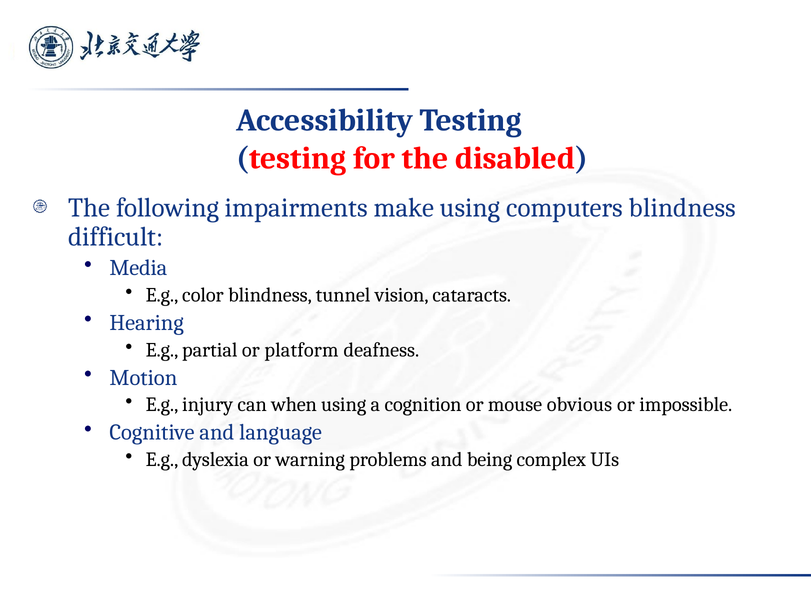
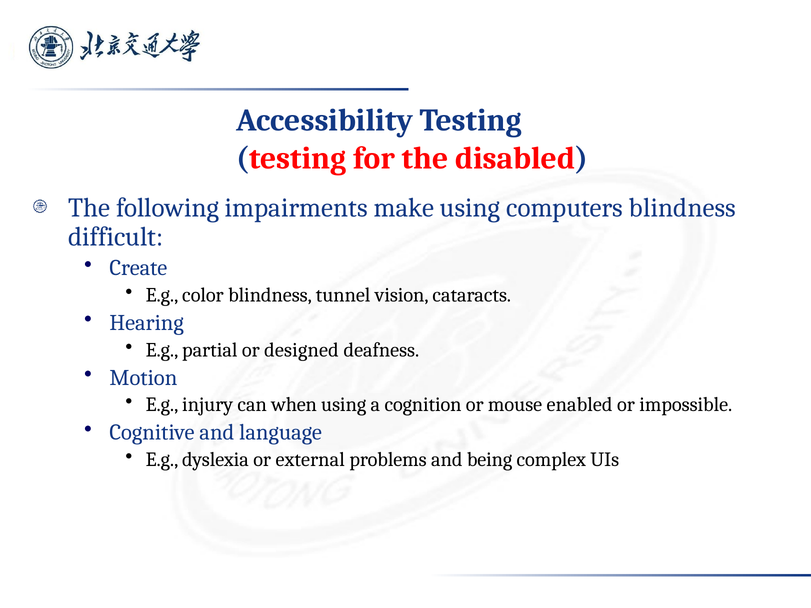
Media: Media -> Create
platform: platform -> designed
obvious: obvious -> enabled
warning: warning -> external
